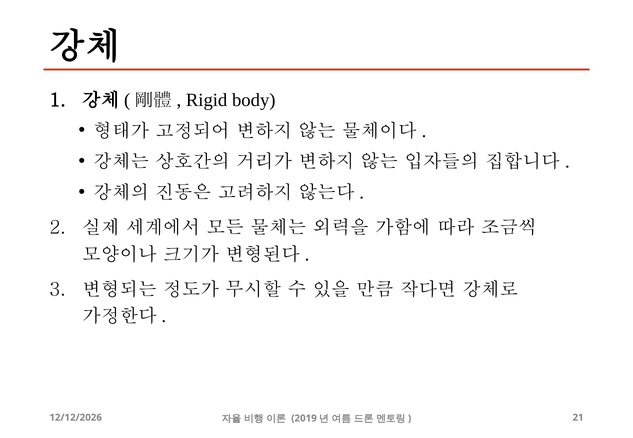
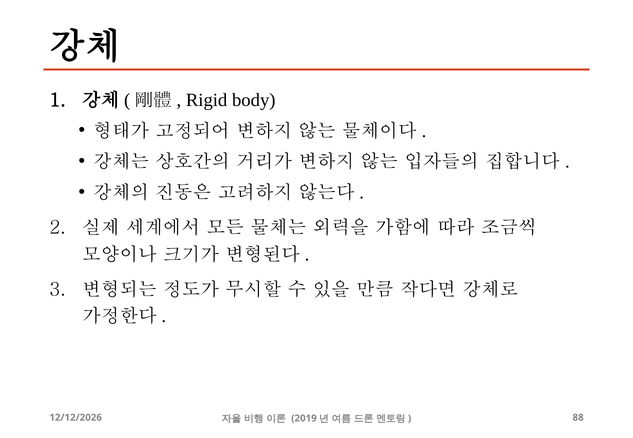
21: 21 -> 88
